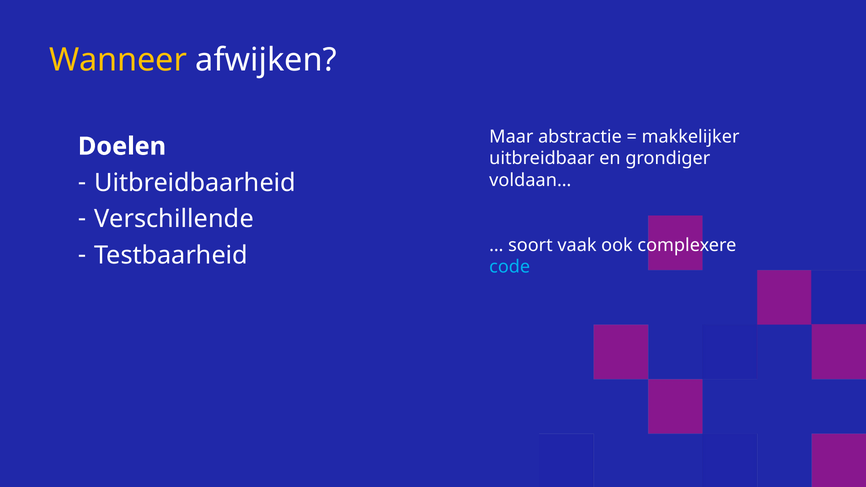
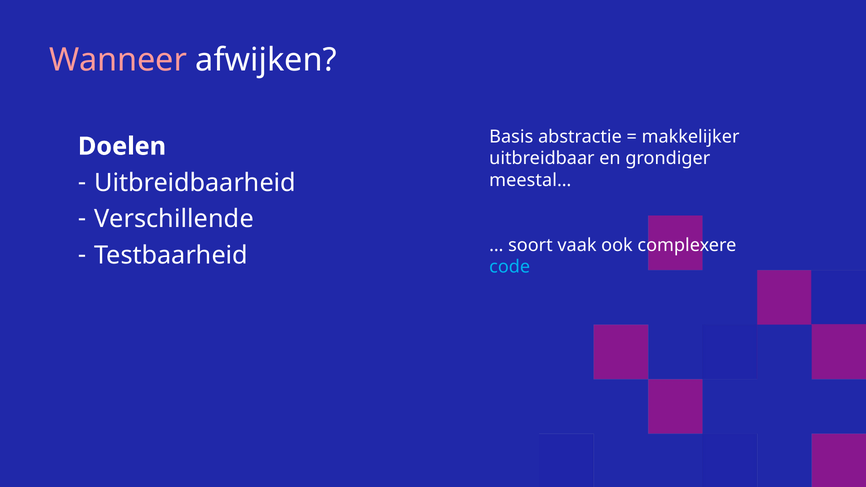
Wanneer colour: yellow -> pink
Maar: Maar -> Basis
voldaan…: voldaan… -> meestal…
